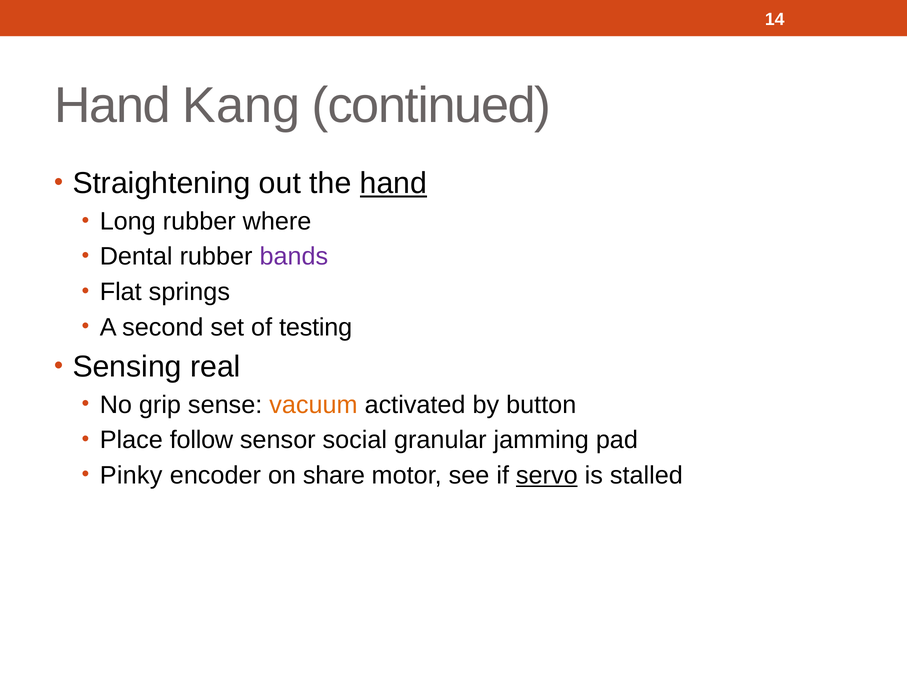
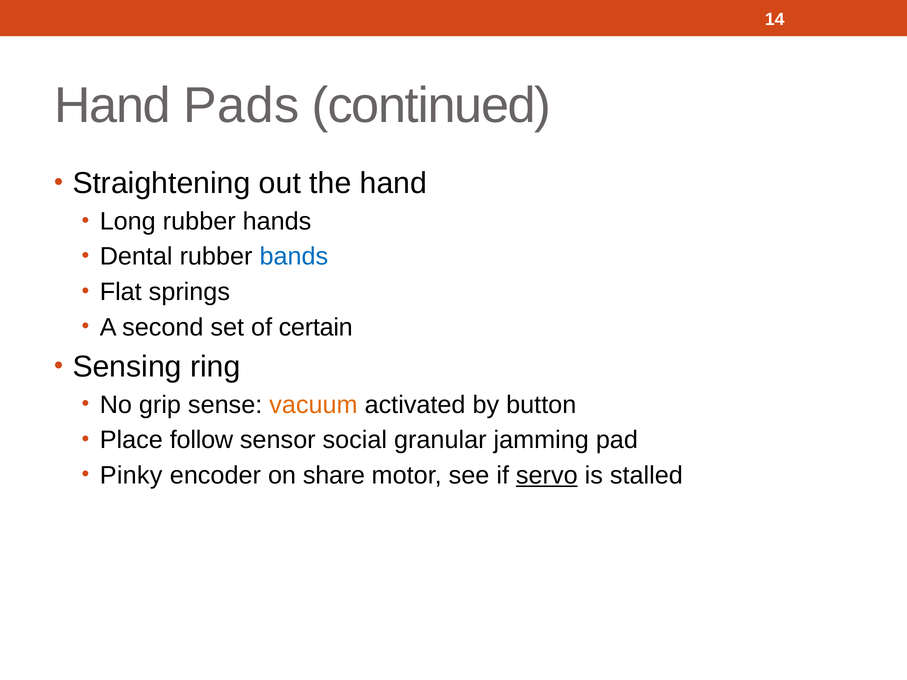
Kang: Kang -> Pads
hand at (393, 184) underline: present -> none
where: where -> hands
bands colour: purple -> blue
testing: testing -> certain
real: real -> ring
